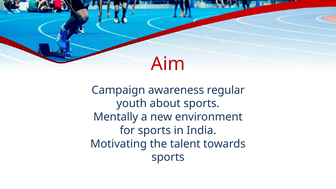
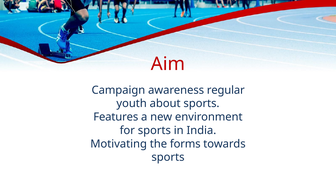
Mentally: Mentally -> Features
talent: talent -> forms
